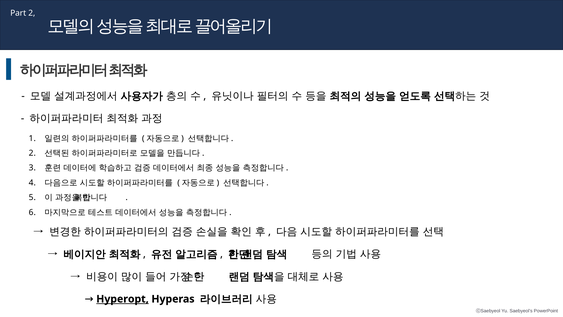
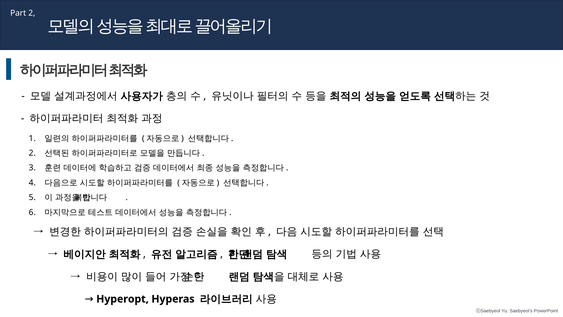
Hyperopt underline: present -> none
